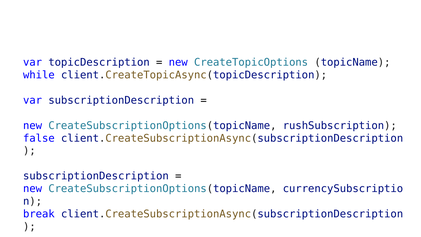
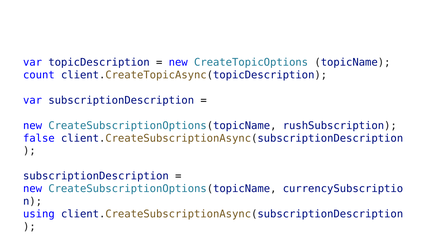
while: while -> count
break: break -> using
